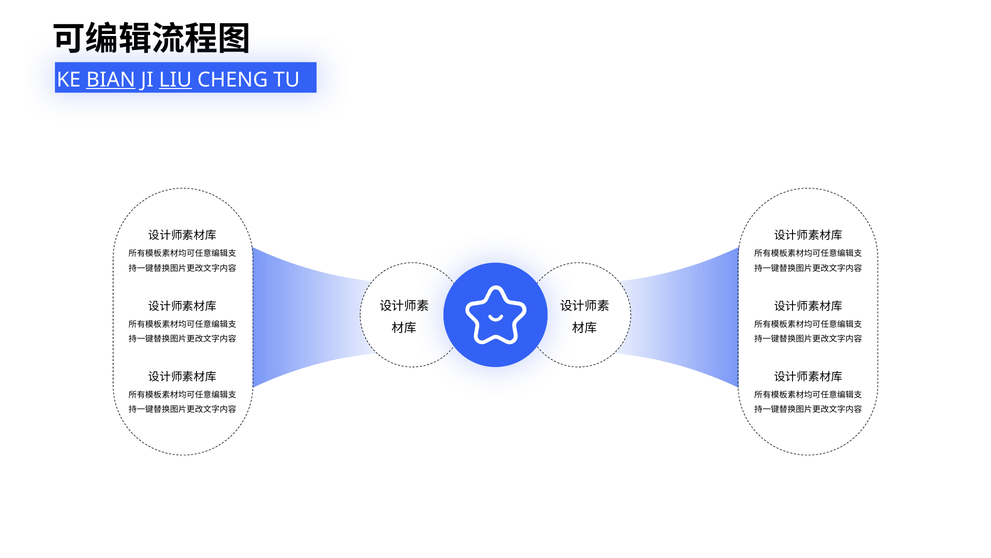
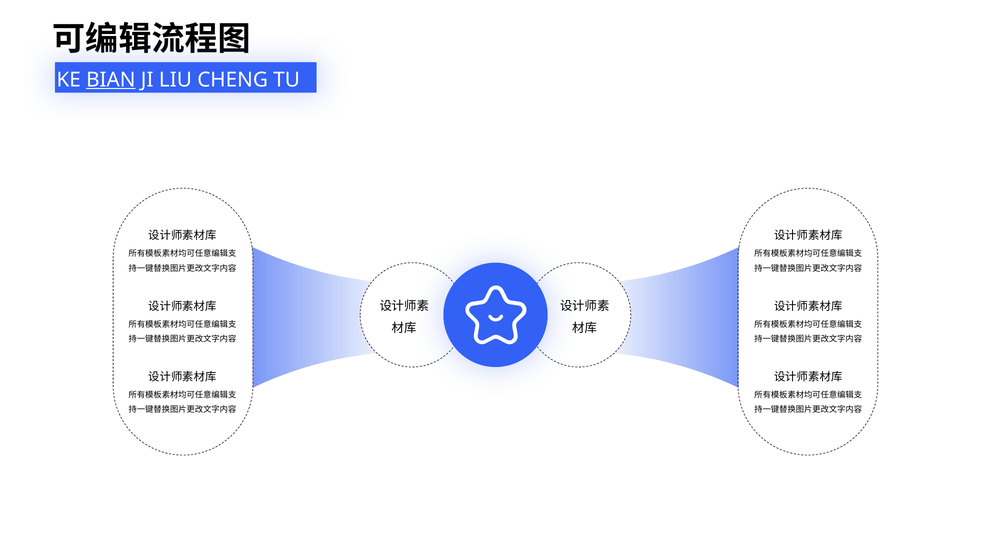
LIU underline: present -> none
